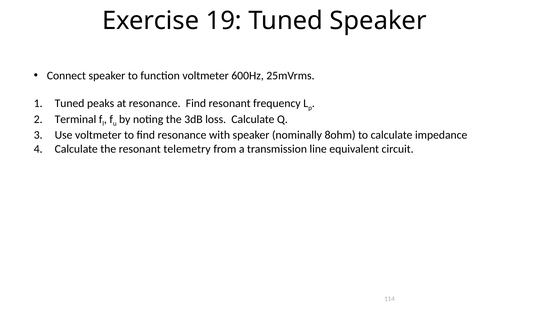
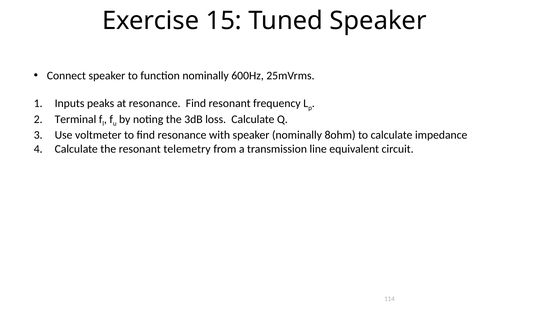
19: 19 -> 15
function voltmeter: voltmeter -> nominally
Tuned at (70, 104): Tuned -> Inputs
